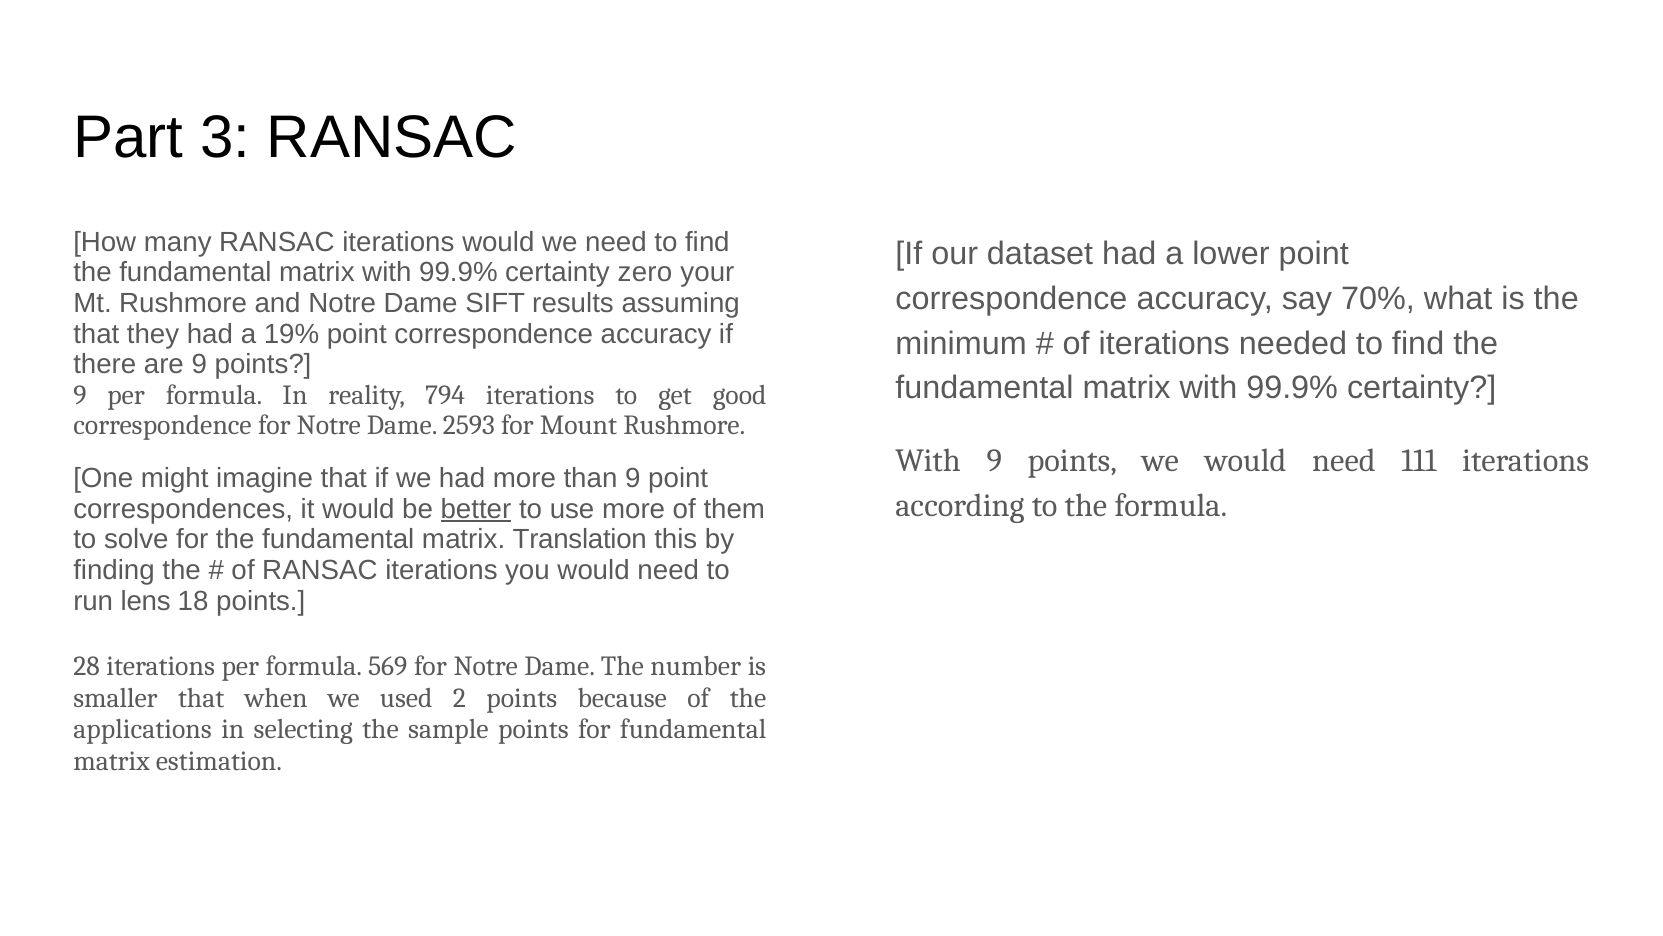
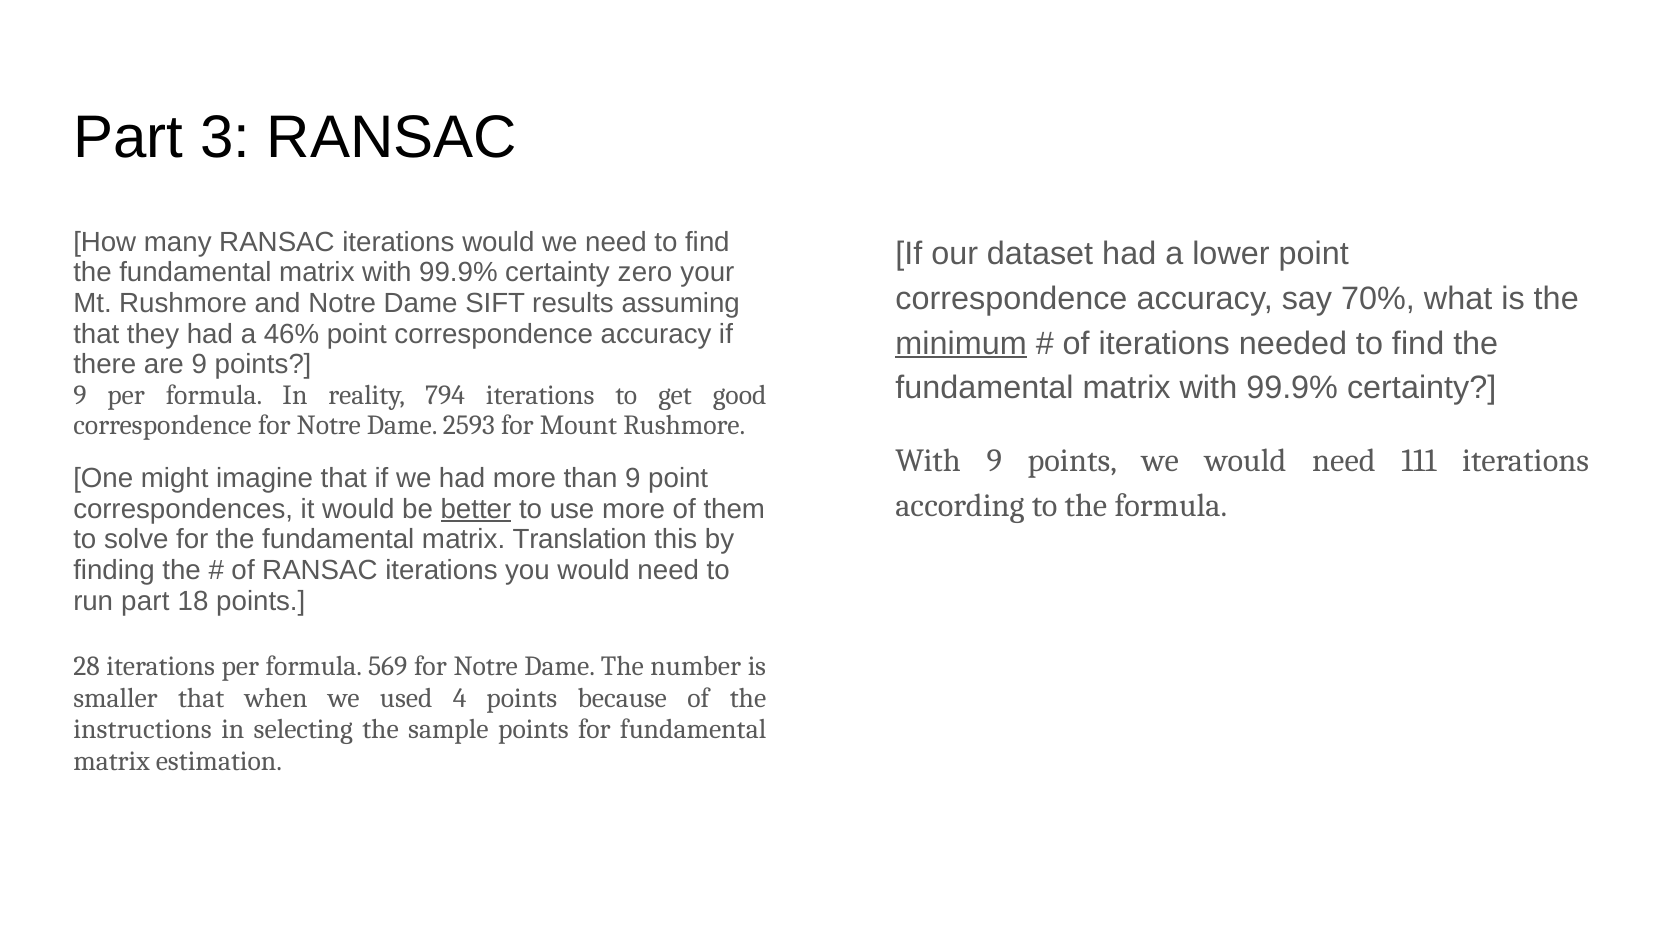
19%: 19% -> 46%
minimum underline: none -> present
run lens: lens -> part
2: 2 -> 4
applications: applications -> instructions
